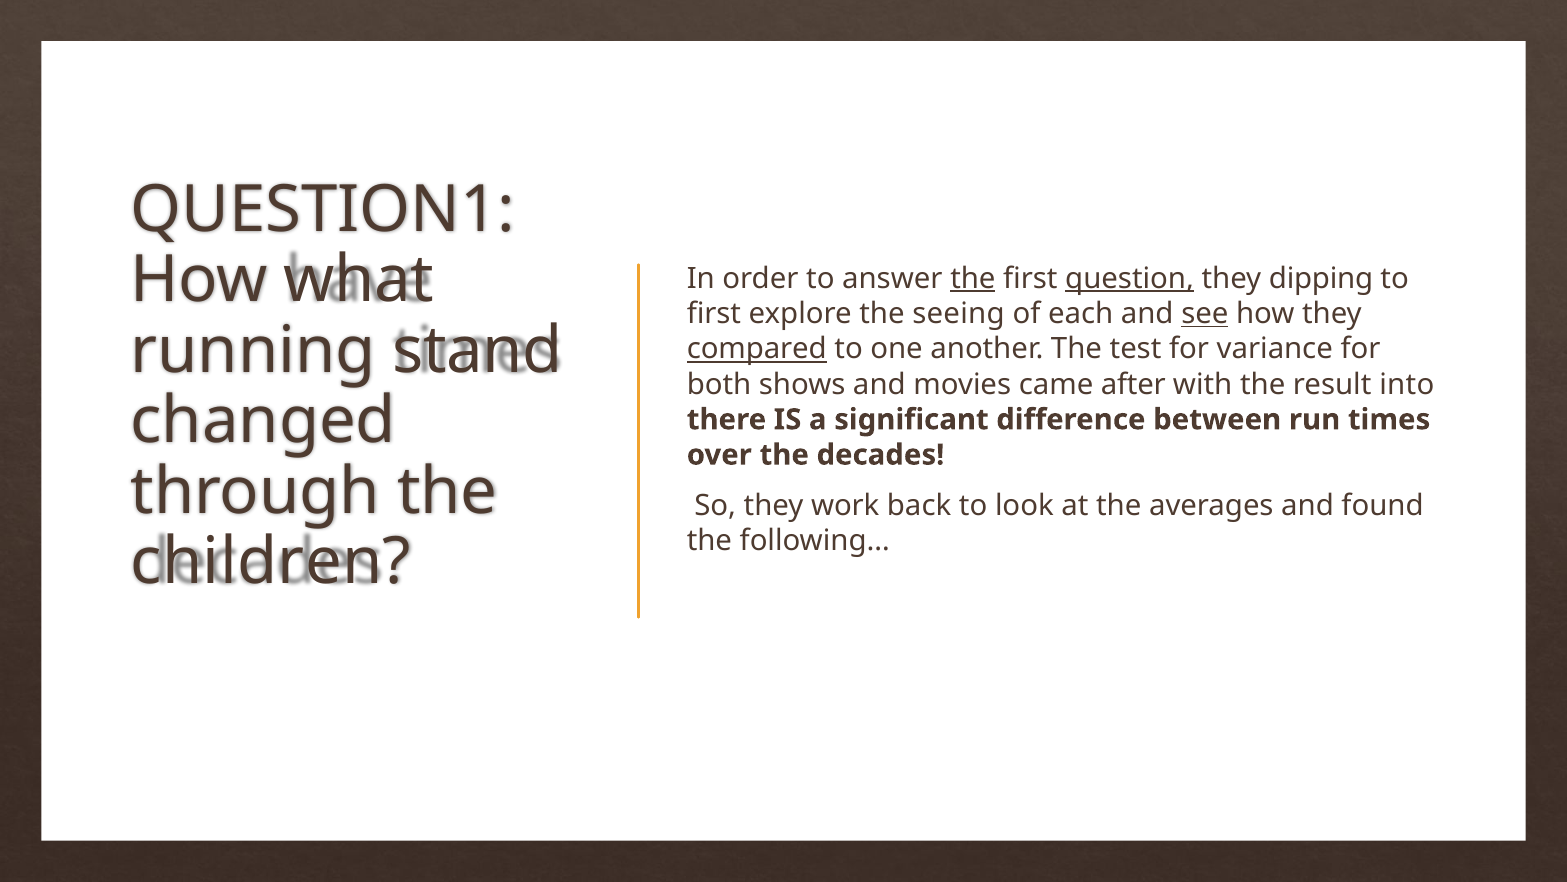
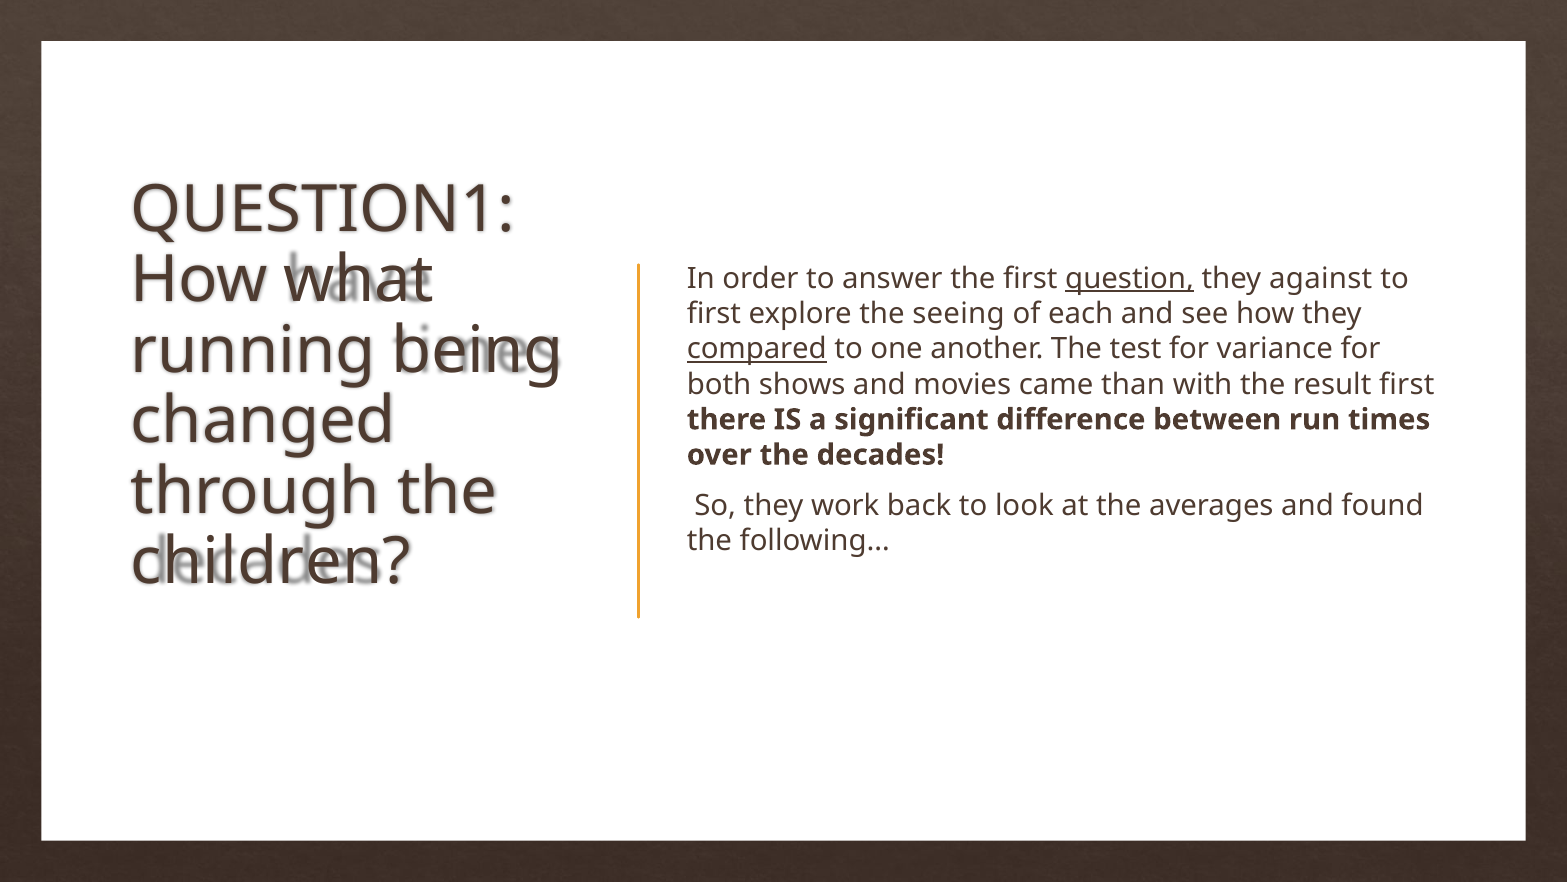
the at (973, 278) underline: present -> none
dipping: dipping -> against
see underline: present -> none
stand: stand -> being
after: after -> than
result into: into -> first
